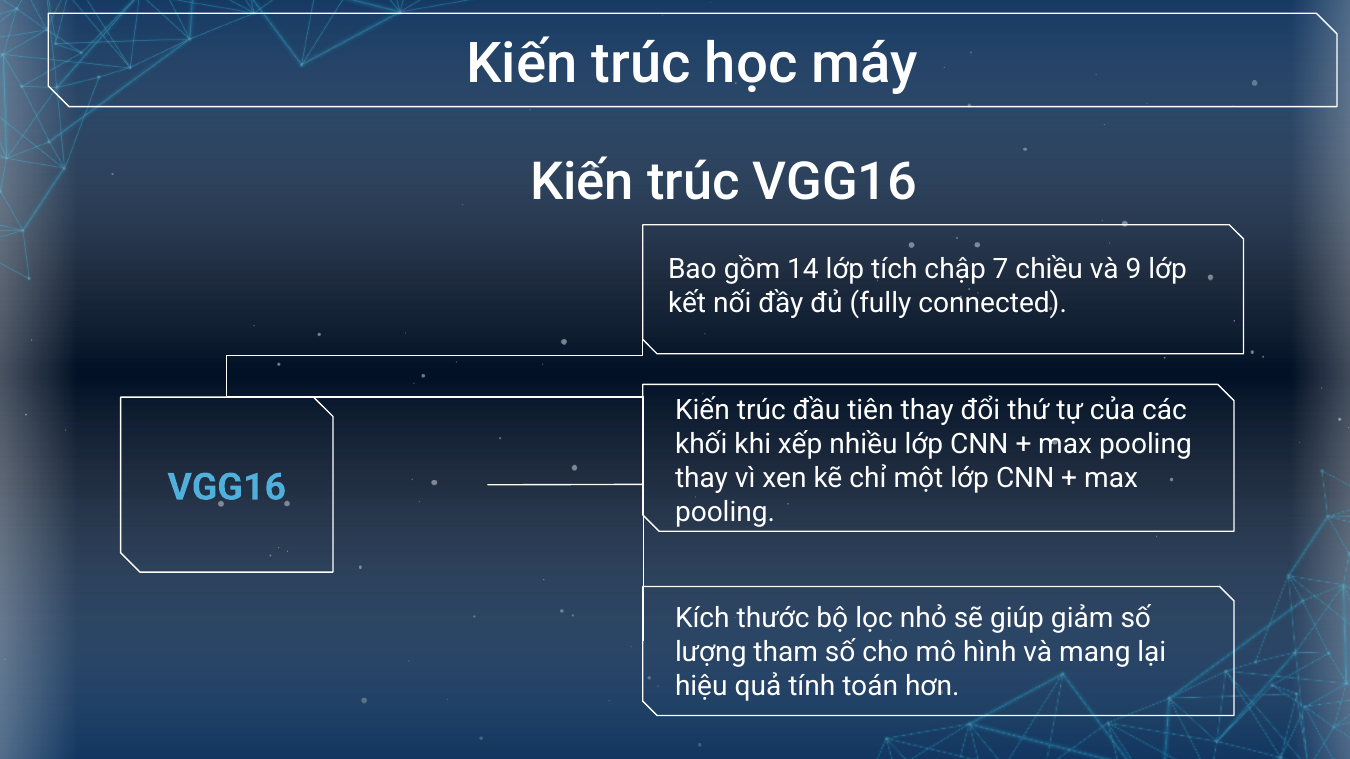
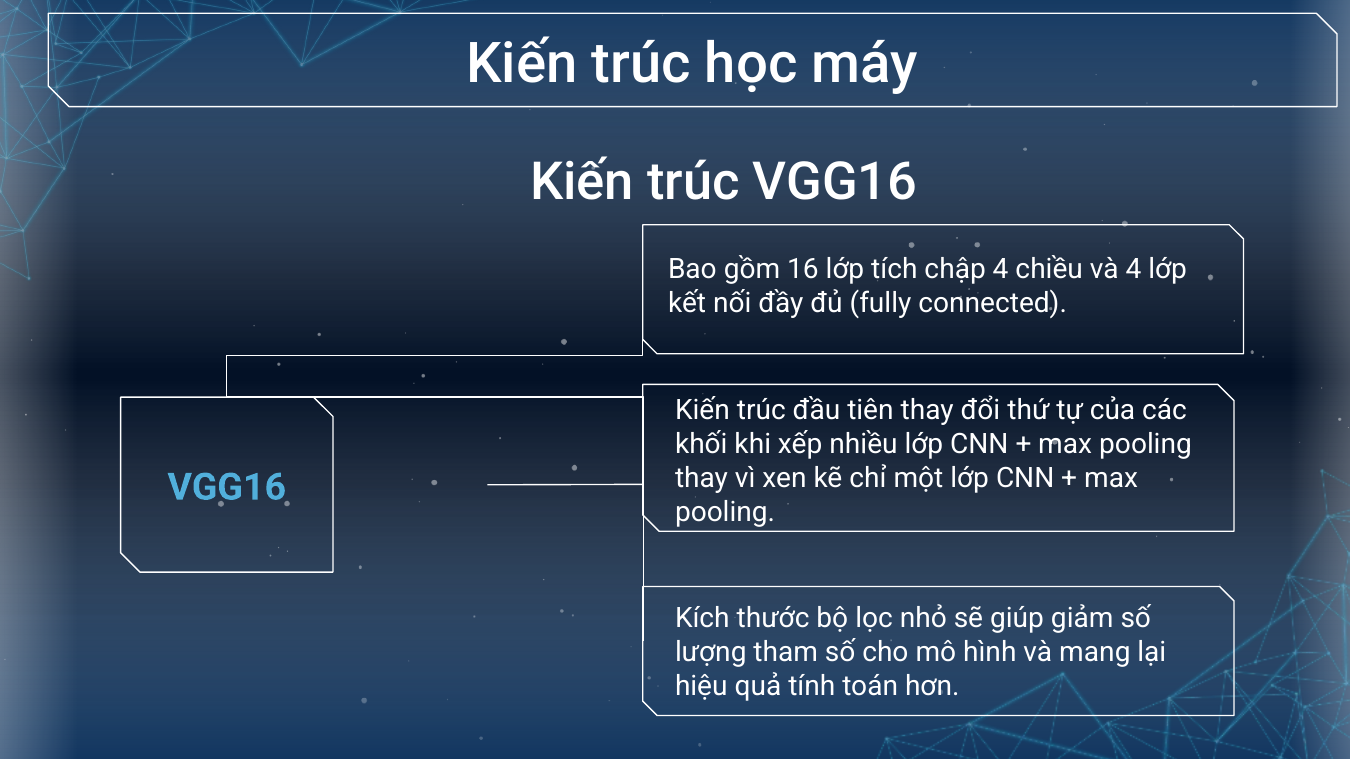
14: 14 -> 16
chập 7: 7 -> 4
và 9: 9 -> 4
